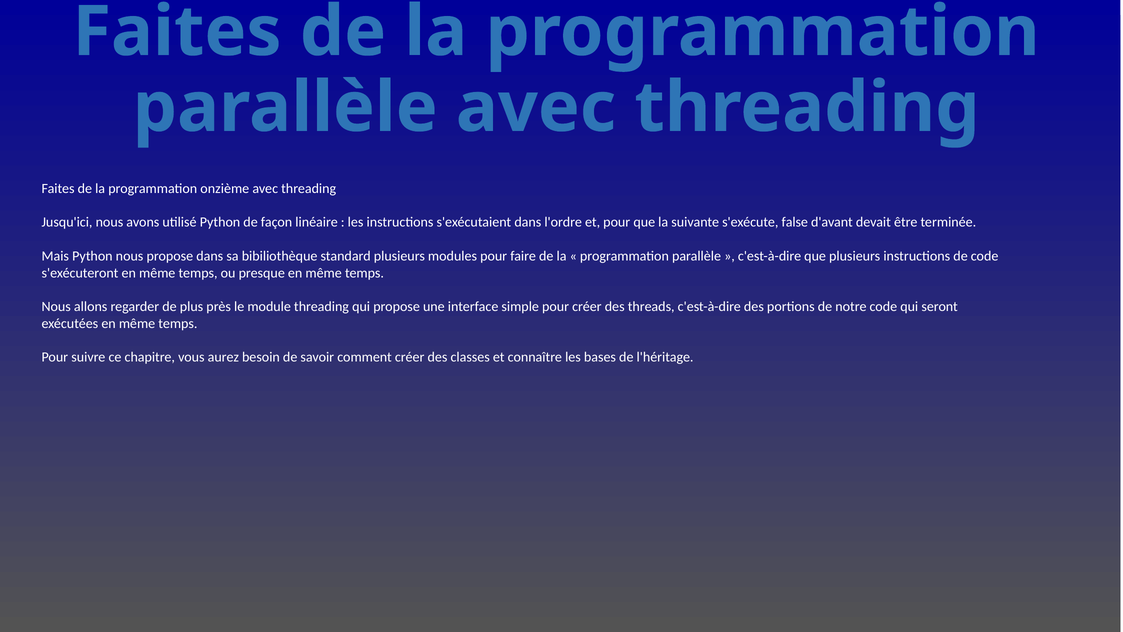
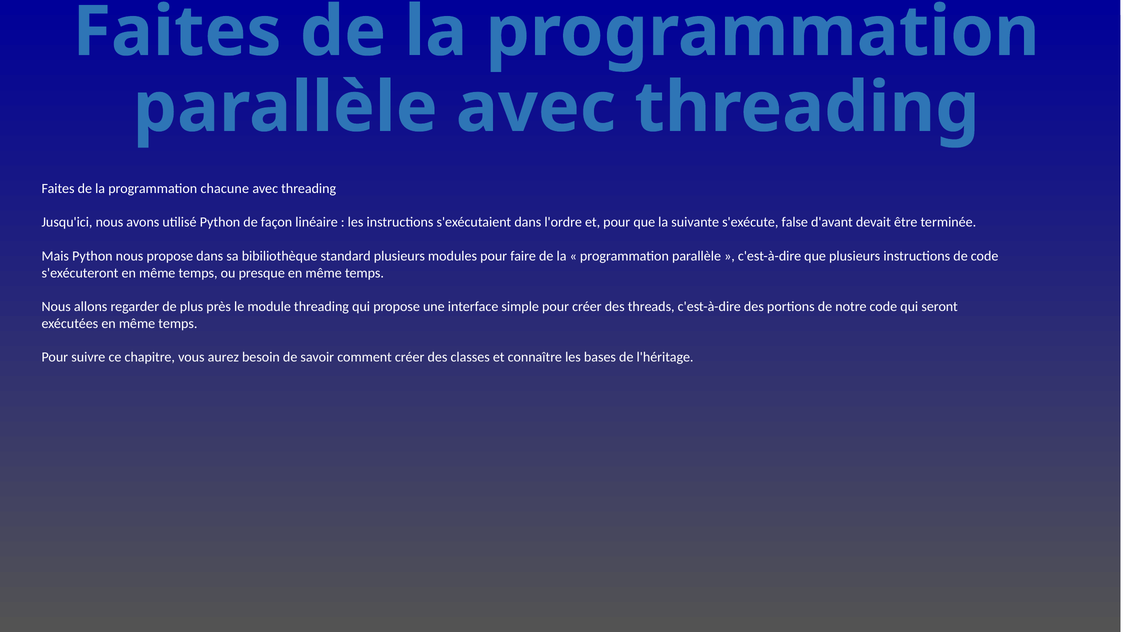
onzième: onzième -> chacune
